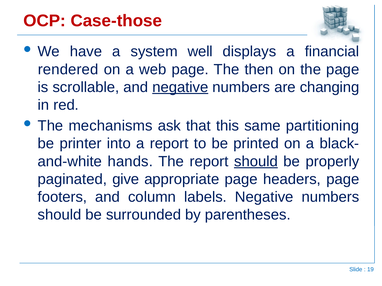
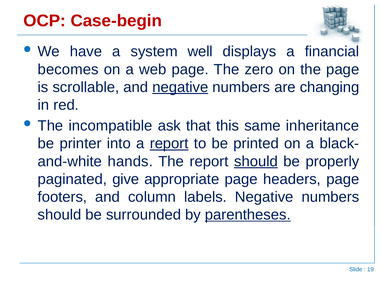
Case-those: Case-those -> Case-begin
rendered: rendered -> becomes
then: then -> zero
mechanisms: mechanisms -> incompatible
partitioning: partitioning -> inheritance
report at (169, 144) underline: none -> present
parentheses underline: none -> present
